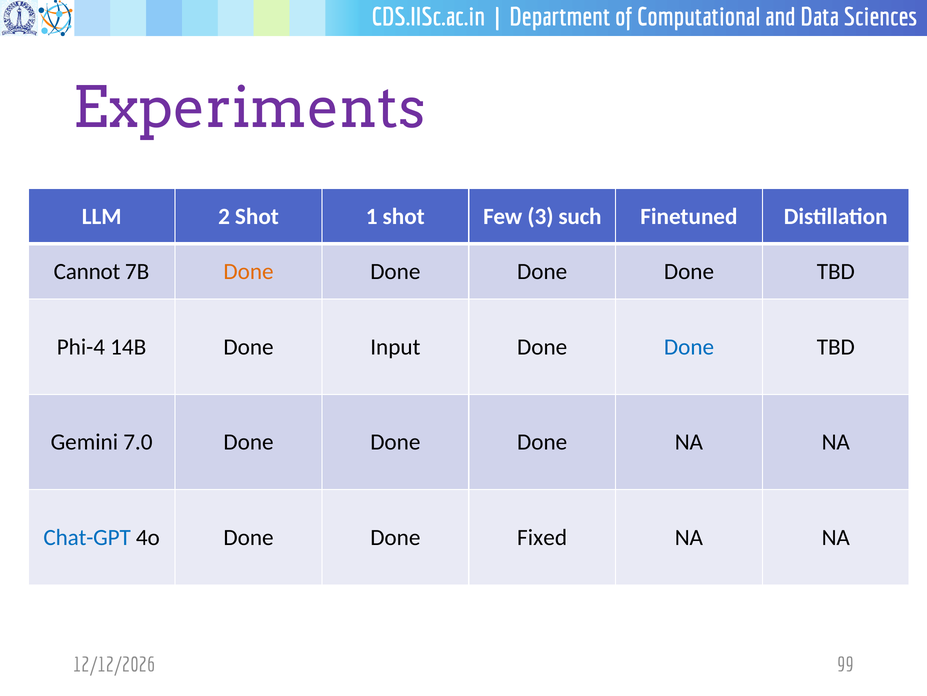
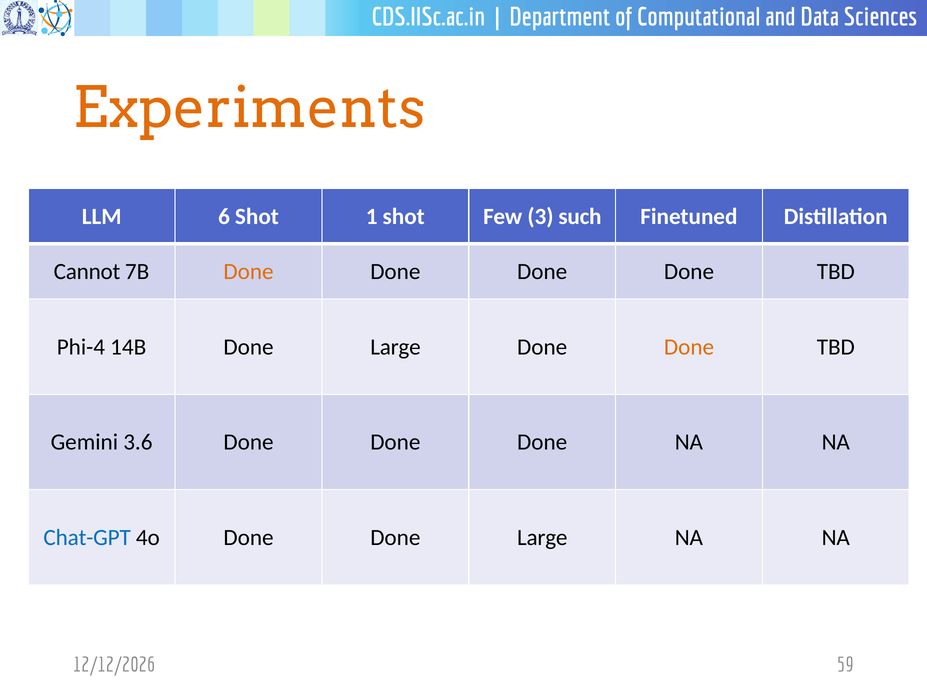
Experiments colour: purple -> orange
2: 2 -> 6
14B Done Input: Input -> Large
Done at (689, 347) colour: blue -> orange
7.0: 7.0 -> 3.6
Done Done Fixed: Fixed -> Large
99: 99 -> 59
